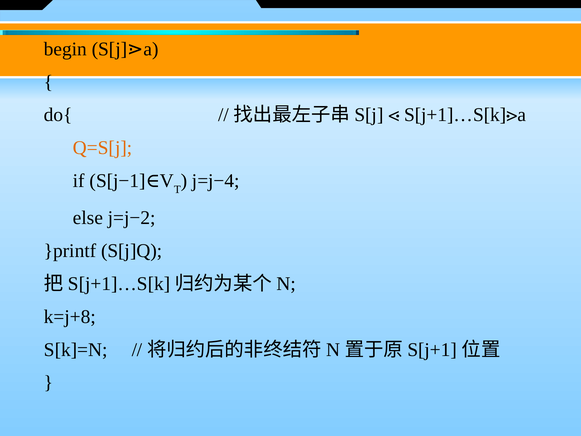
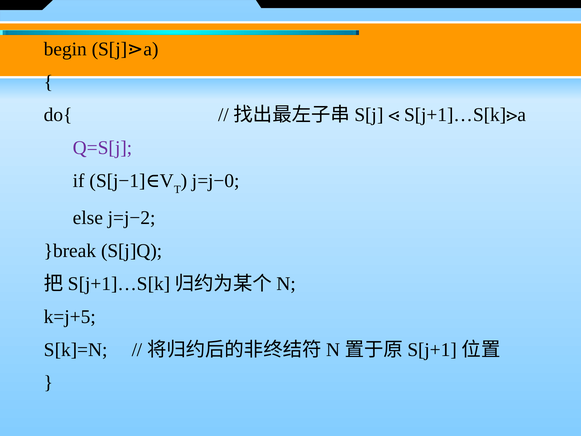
Q=S[j colour: orange -> purple
j=j−4: j=j−4 -> j=j−0
}printf: }printf -> }break
k=j+8: k=j+8 -> k=j+5
